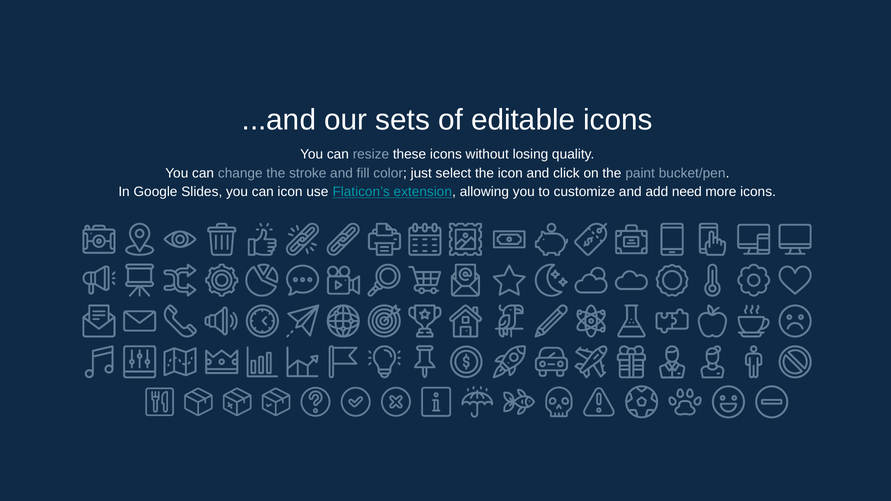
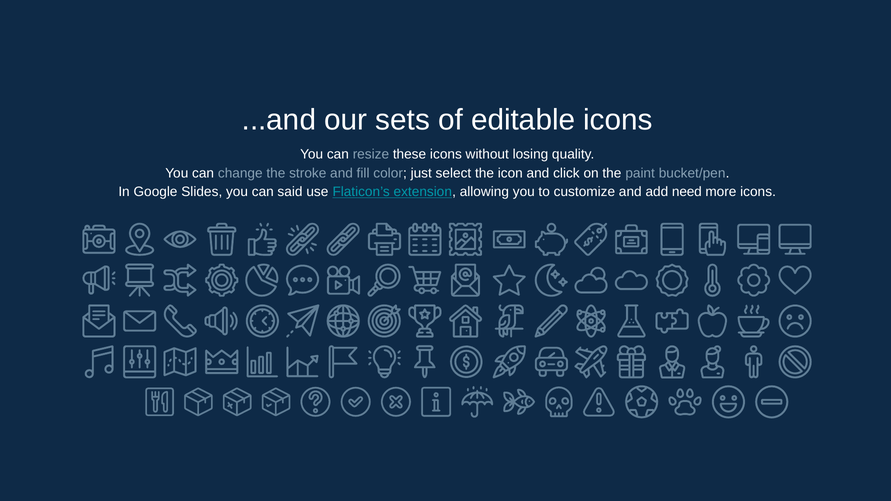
can icon: icon -> said
